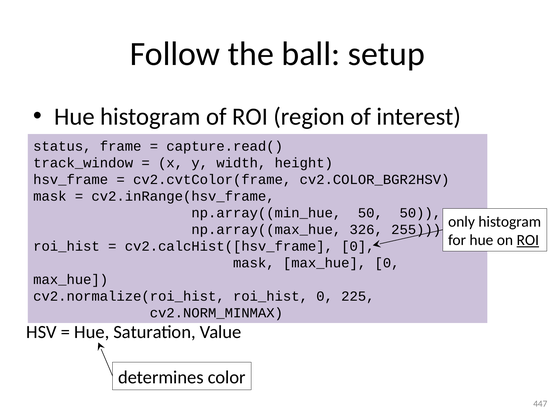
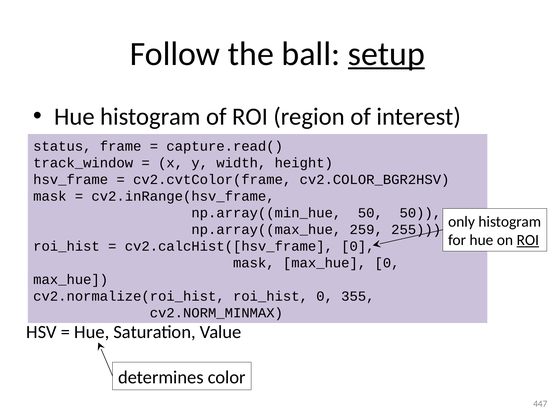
setup underline: none -> present
326: 326 -> 259
225: 225 -> 355
